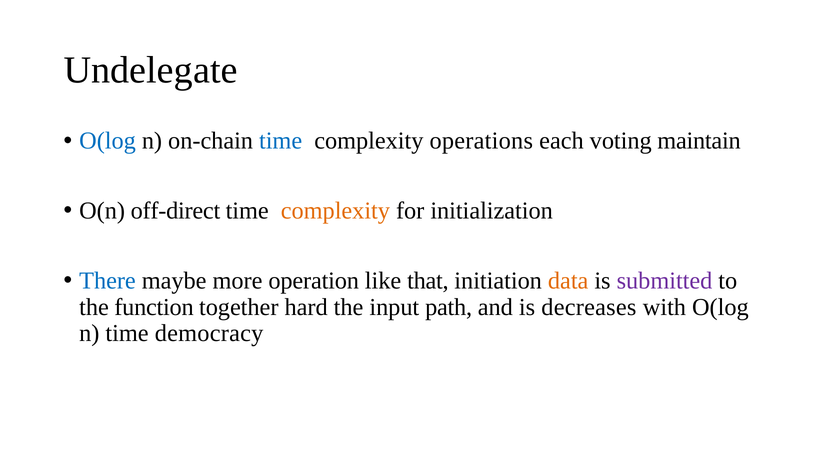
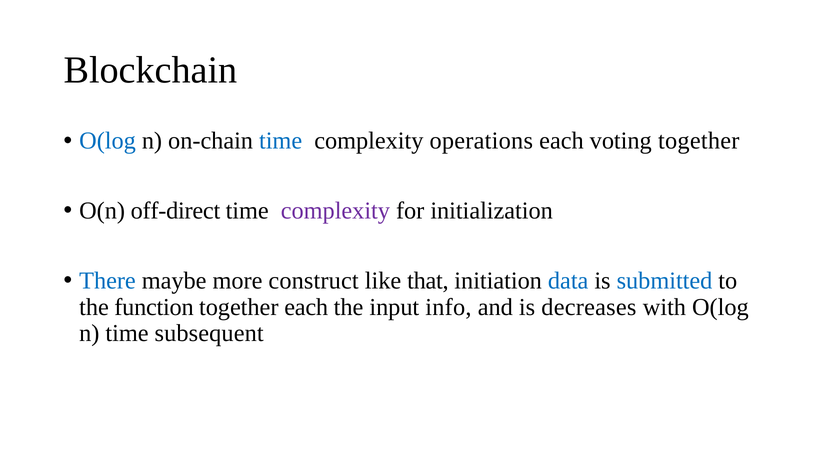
Undelegate: Undelegate -> Blockchain
voting maintain: maintain -> together
complexity at (335, 211) colour: orange -> purple
operation: operation -> construct
data colour: orange -> blue
submitted colour: purple -> blue
together hard: hard -> each
path: path -> info
democracy: democracy -> subsequent
